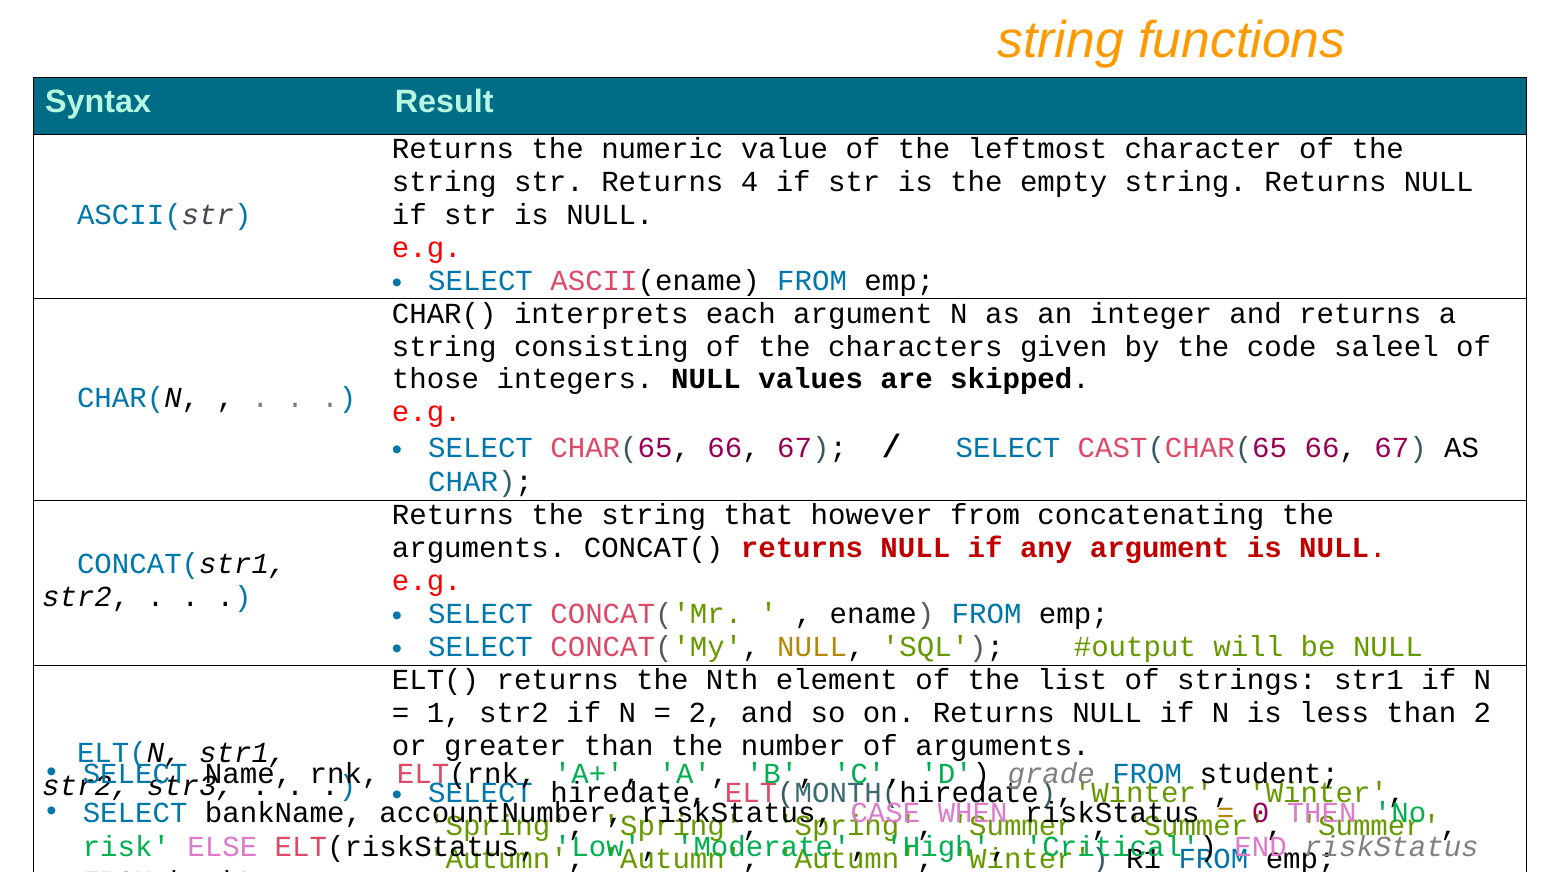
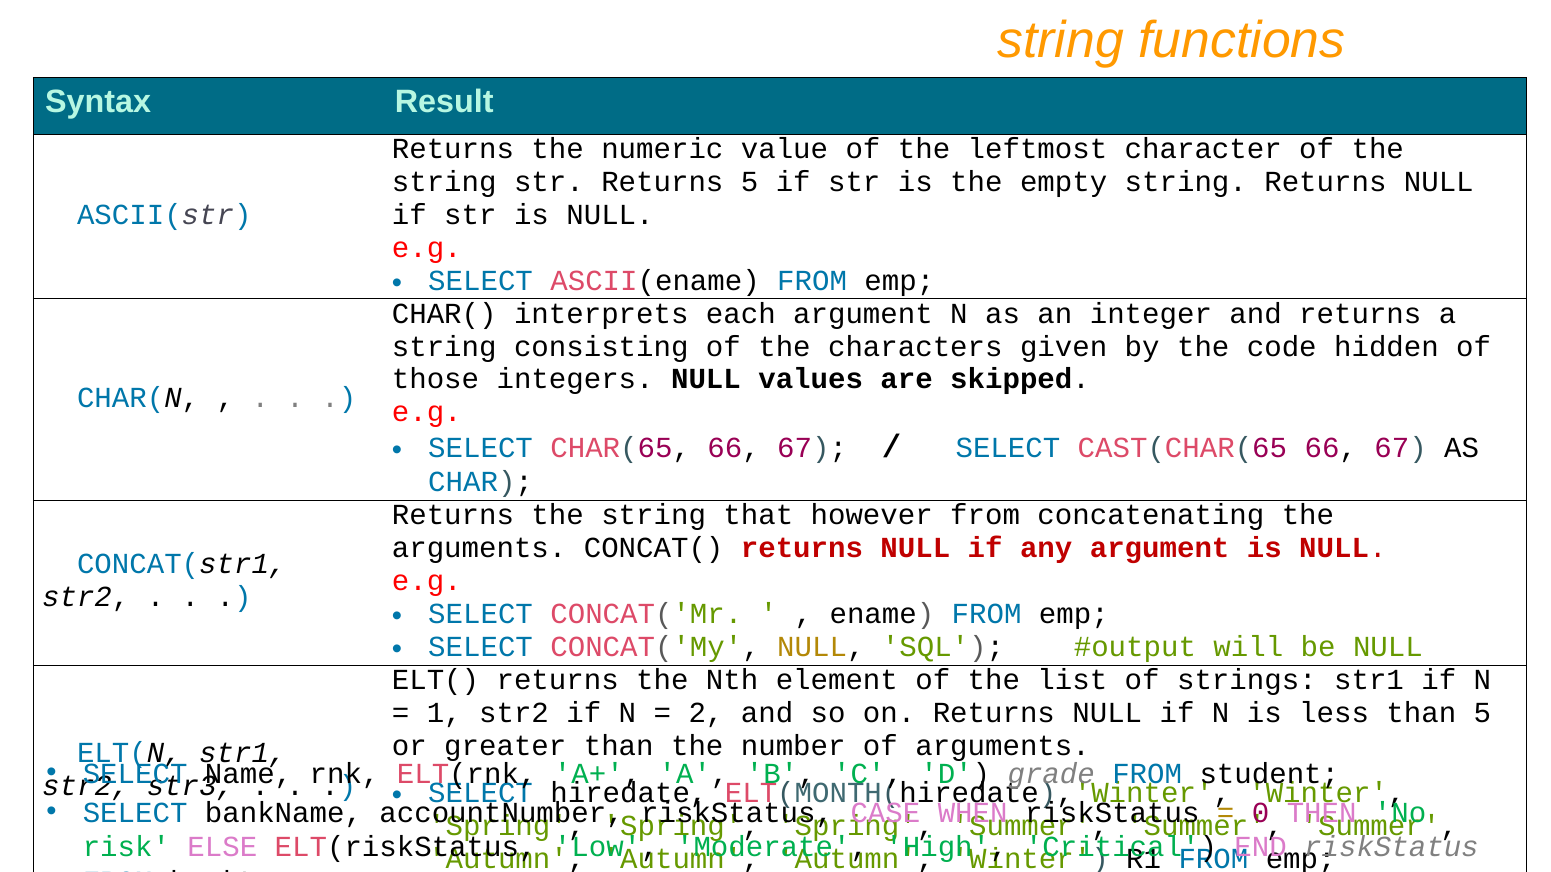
Returns 4: 4 -> 5
saleel: saleel -> hidden
than 2: 2 -> 5
